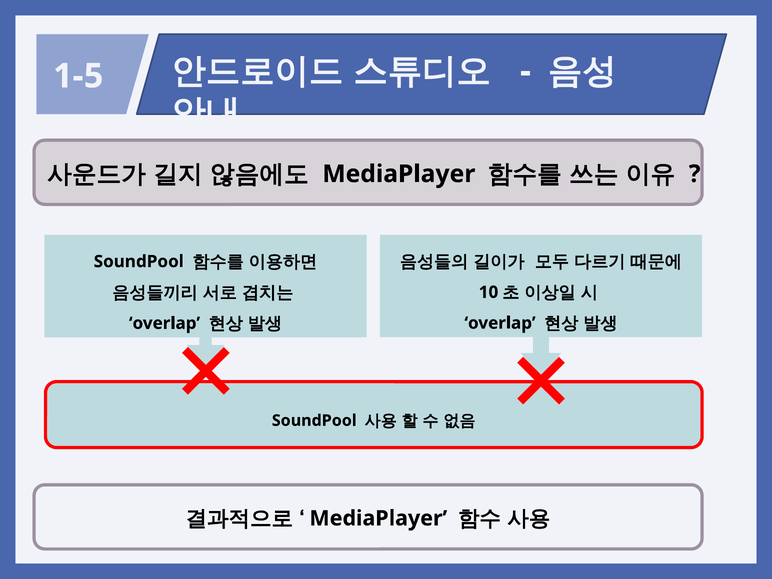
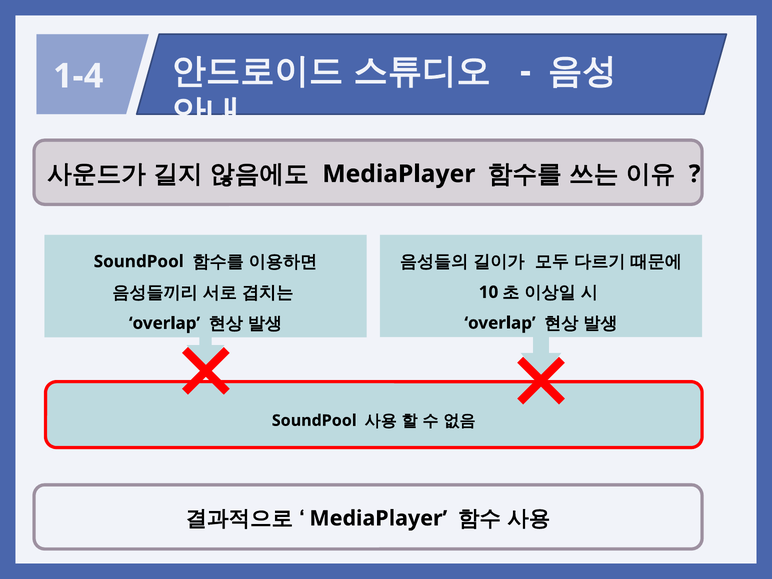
1-5: 1-5 -> 1-4
